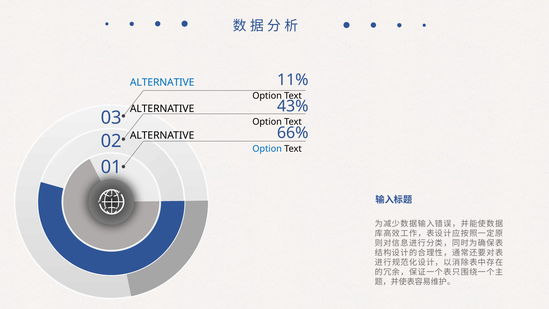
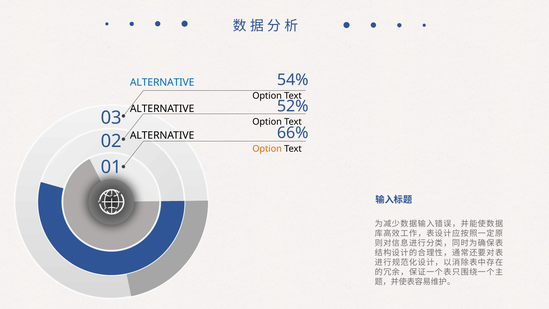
11%: 11% -> 54%
43%: 43% -> 52%
Option at (267, 149) colour: blue -> orange
